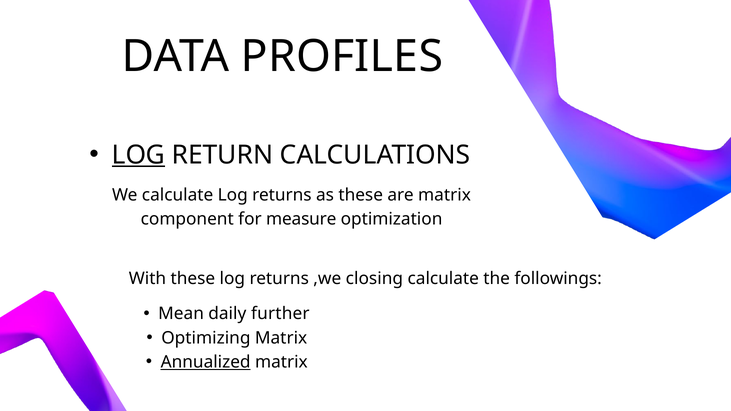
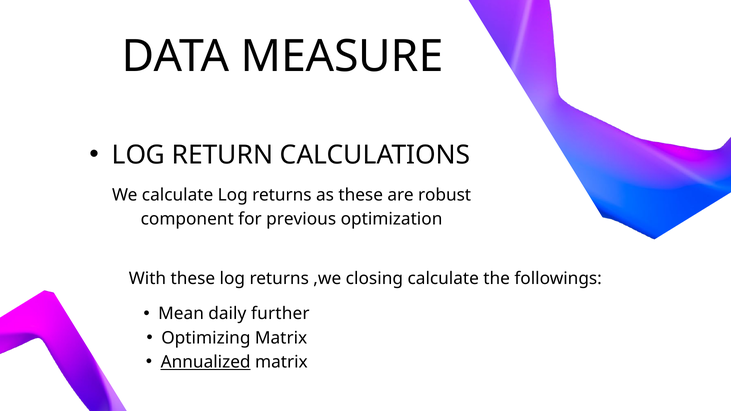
PROFILES: PROFILES -> MEASURE
LOG at (139, 155) underline: present -> none
are matrix: matrix -> robust
measure: measure -> previous
